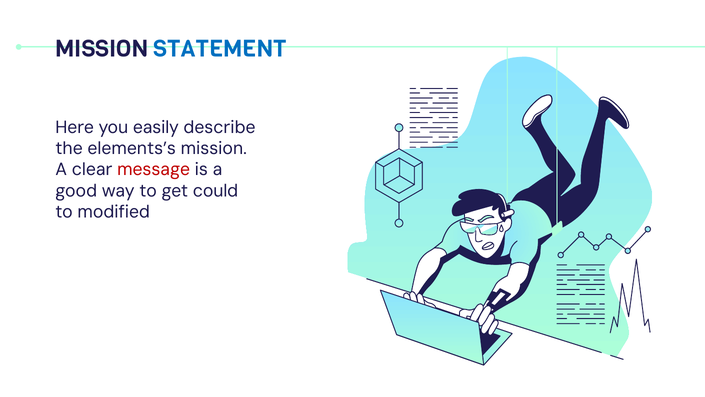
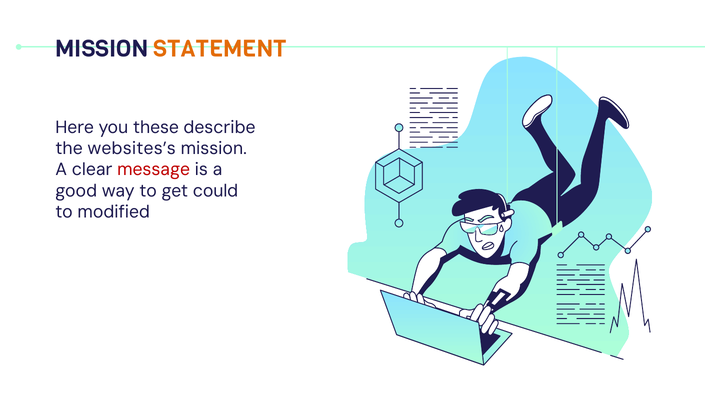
STATEMENT colour: blue -> orange
easily: easily -> these
elements’s: elements’s -> websites’s
